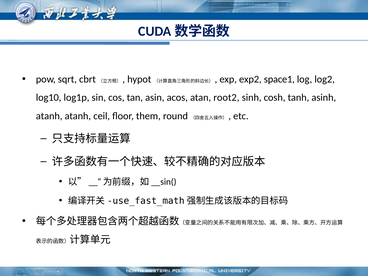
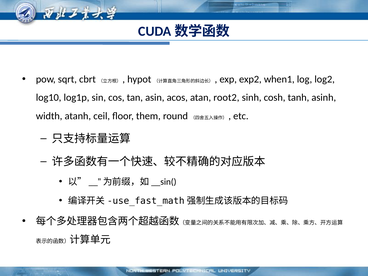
space1: space1 -> when1
atanh at (49, 116): atanh -> width
